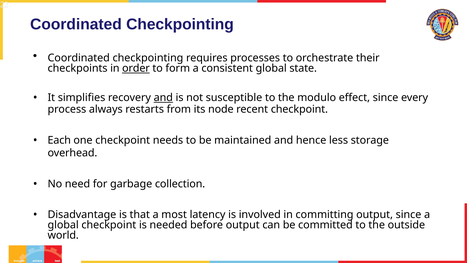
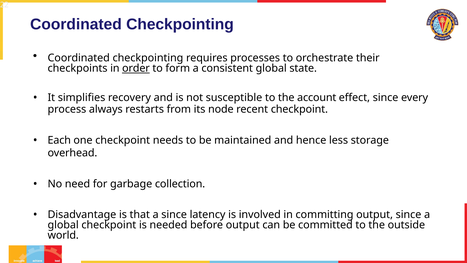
and at (163, 98) underline: present -> none
modulo: modulo -> account
a most: most -> since
